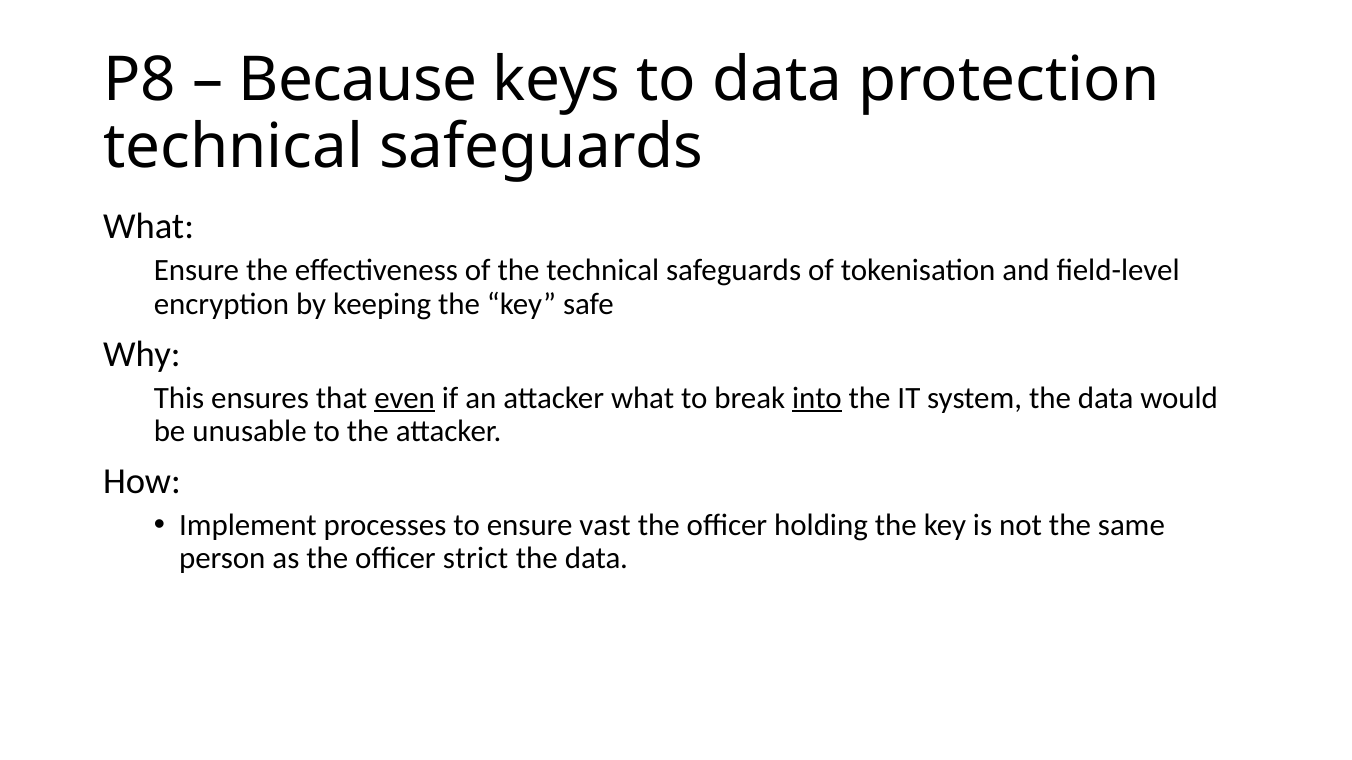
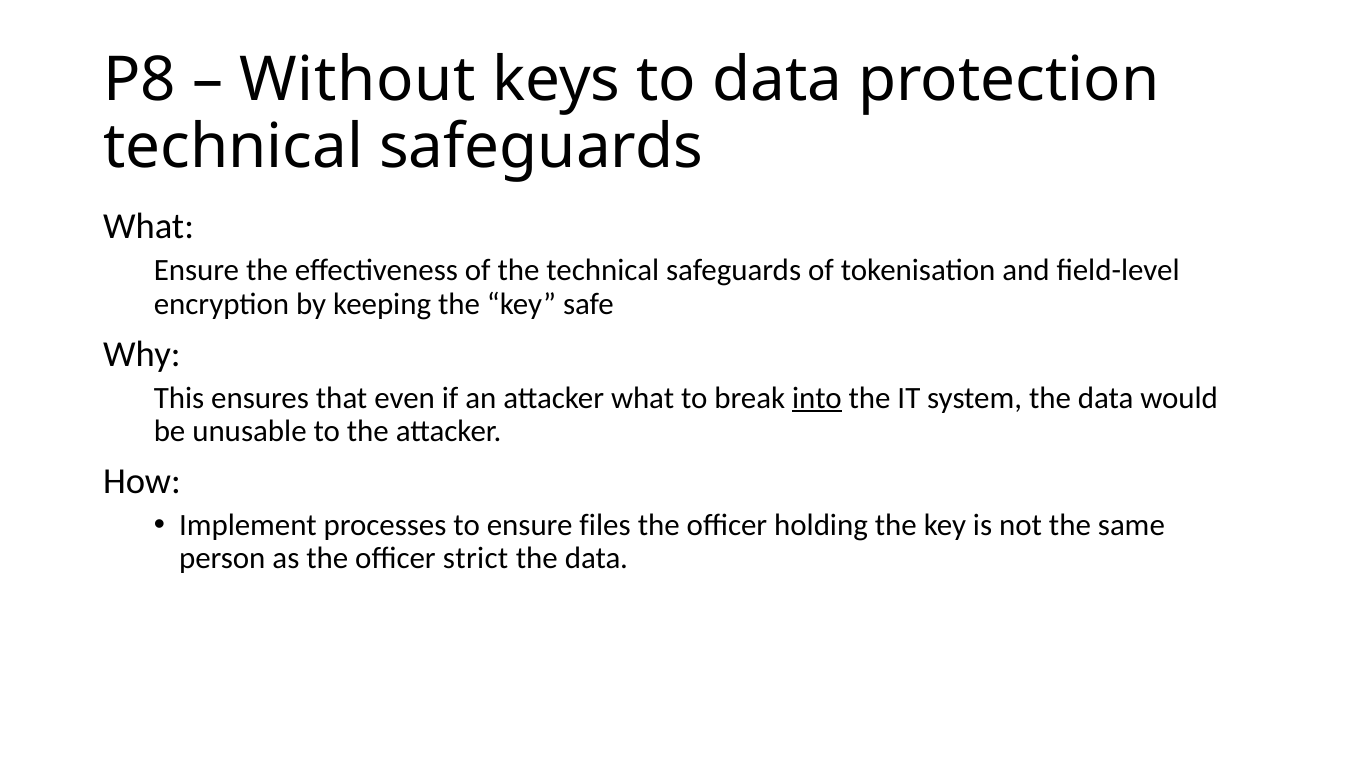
Because: Because -> Without
even underline: present -> none
vast: vast -> files
